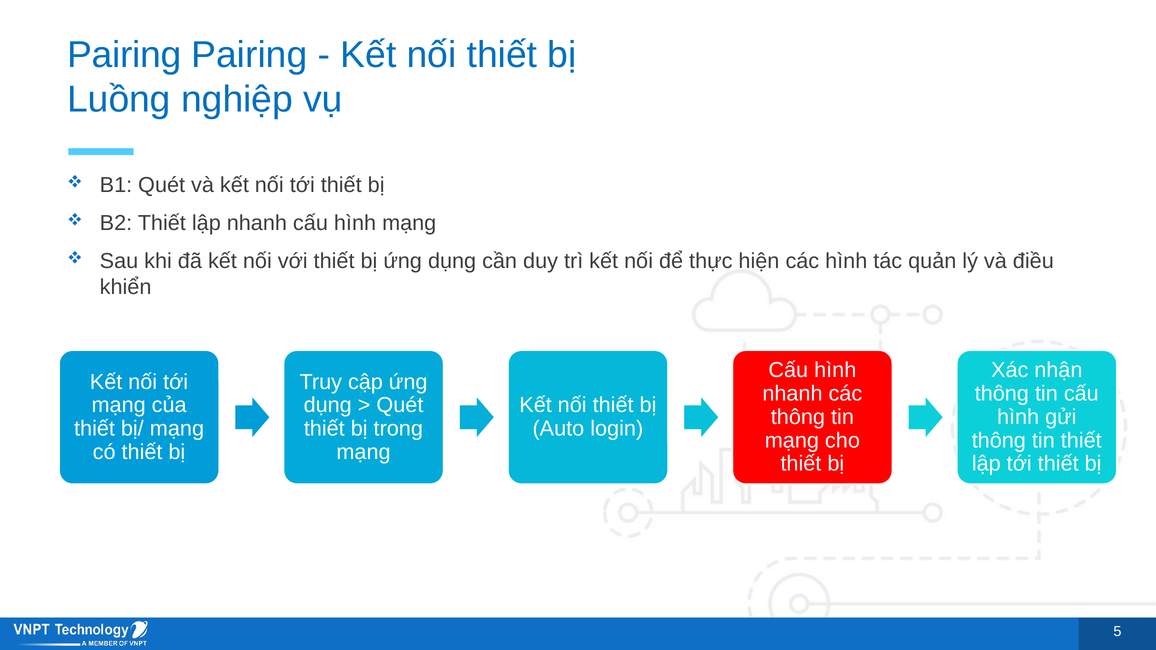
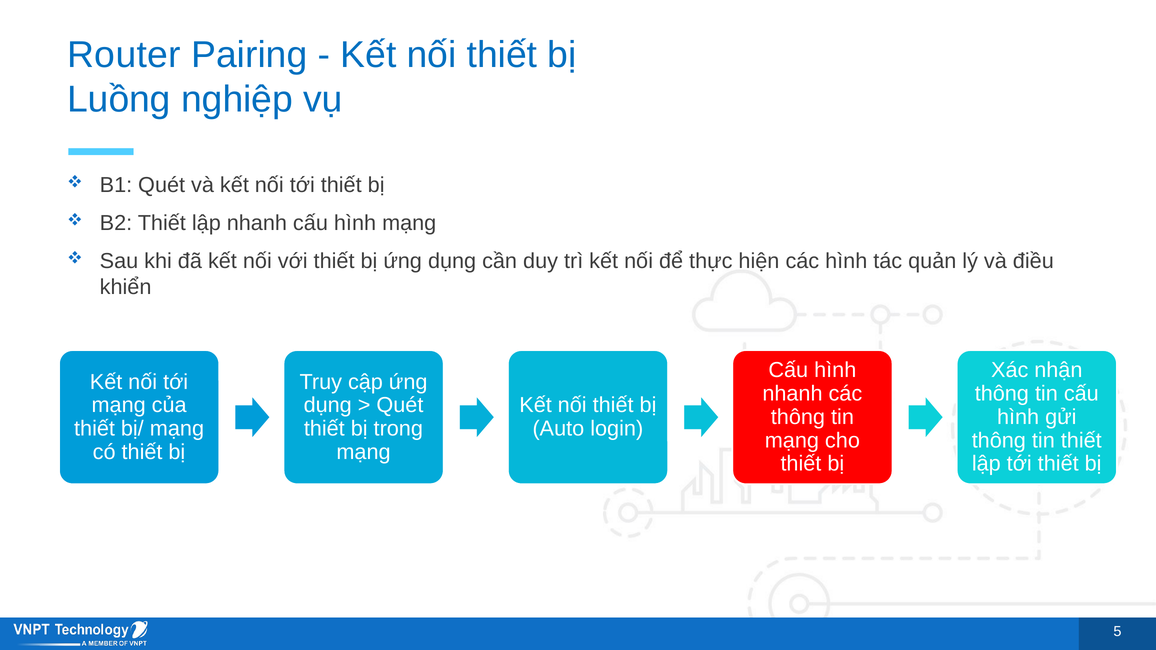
Pairing at (124, 55): Pairing -> Router
